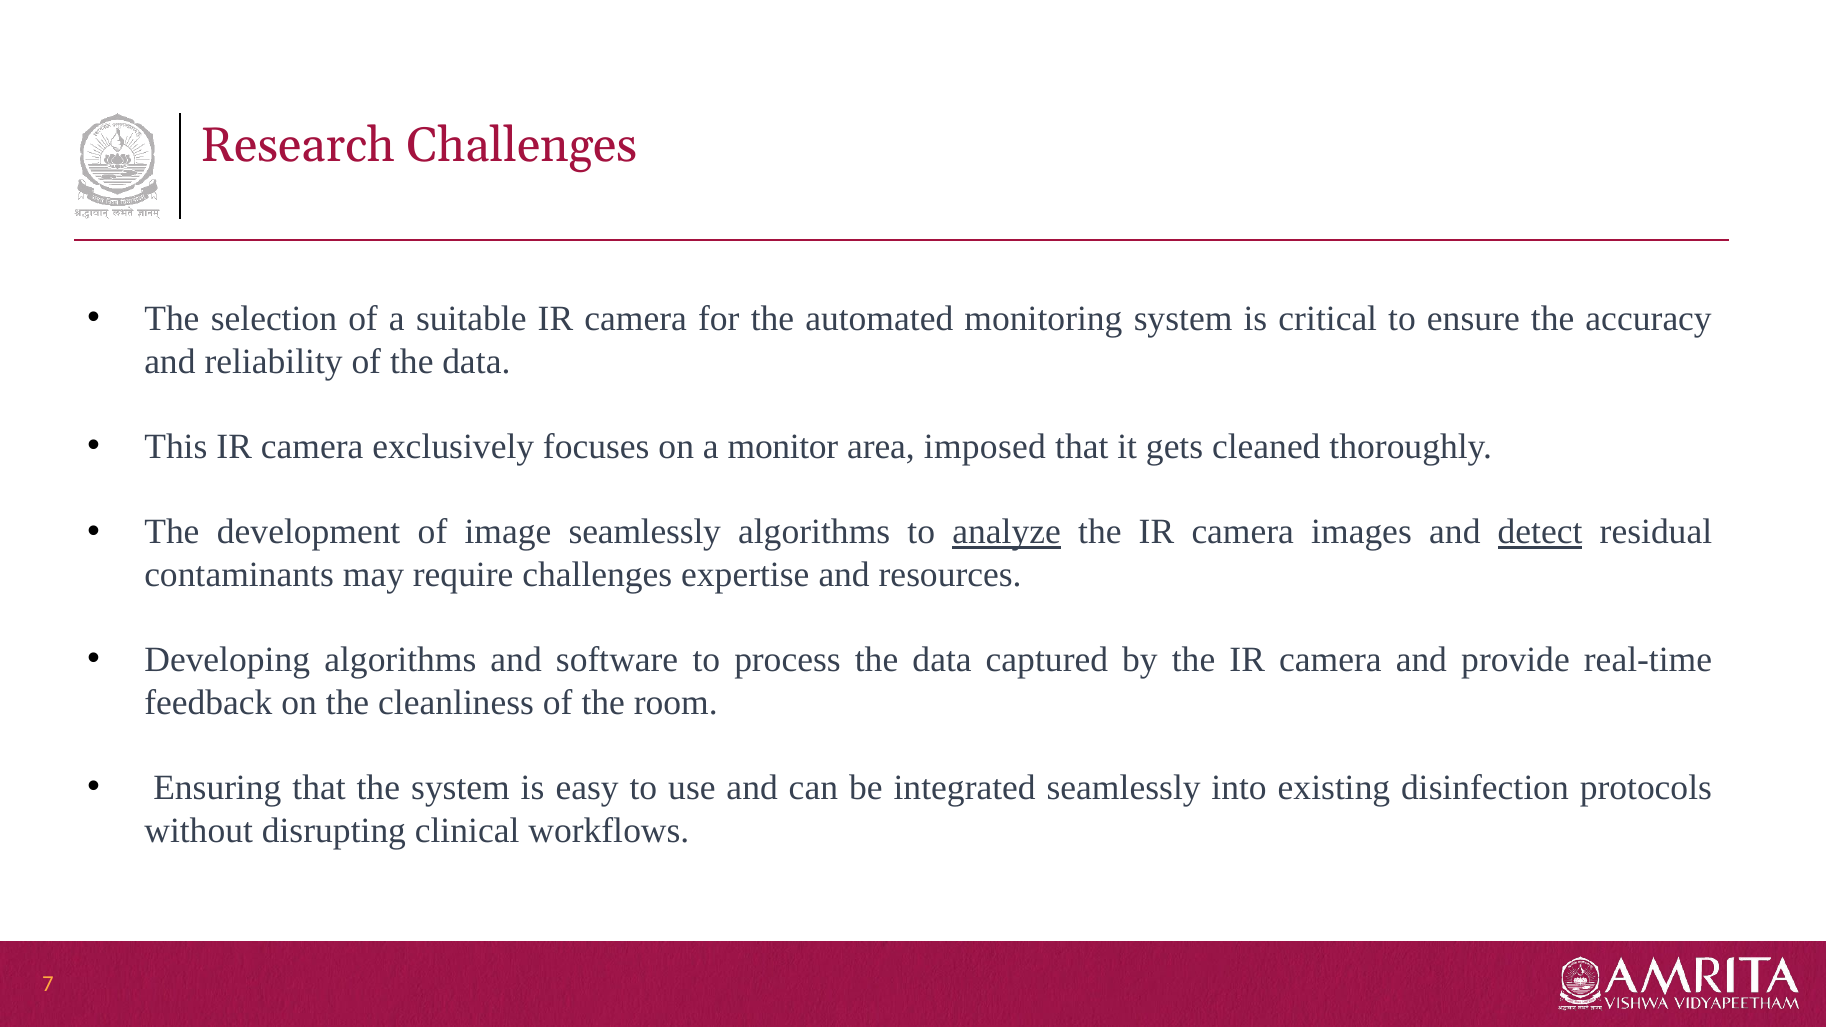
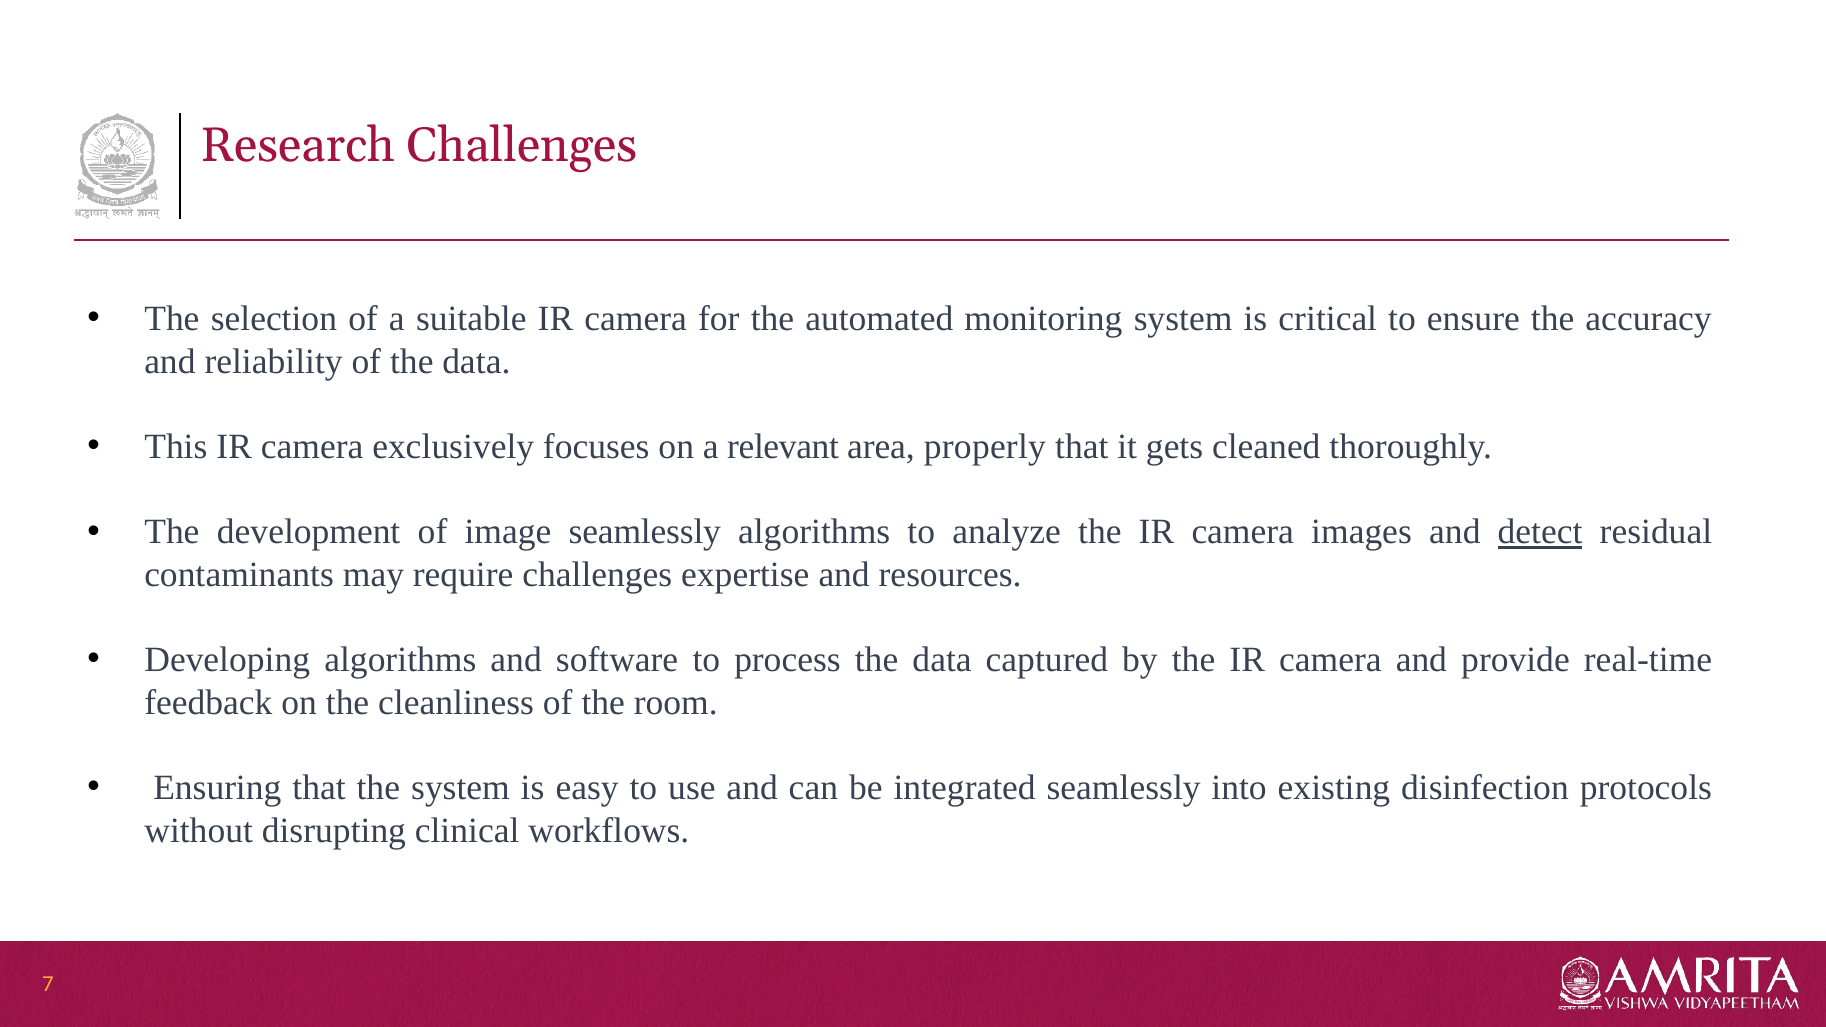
monitor: monitor -> relevant
imposed: imposed -> properly
analyze underline: present -> none
